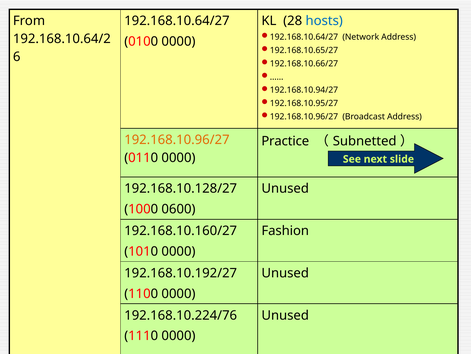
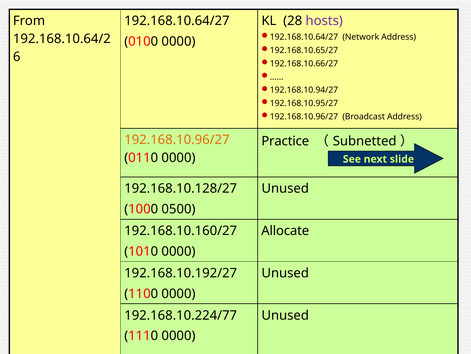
hosts colour: blue -> purple
0600: 0600 -> 0500
Fashion: Fashion -> Allocate
192.168.10.224/76: 192.168.10.224/76 -> 192.168.10.224/77
